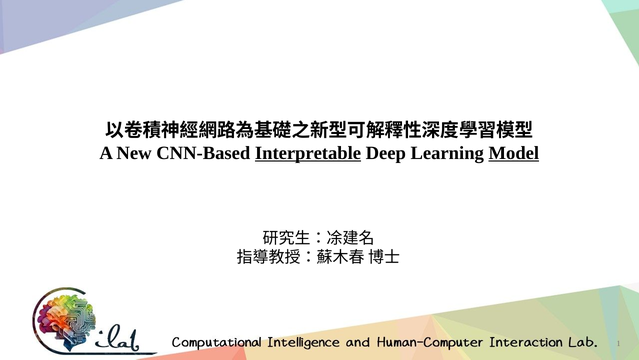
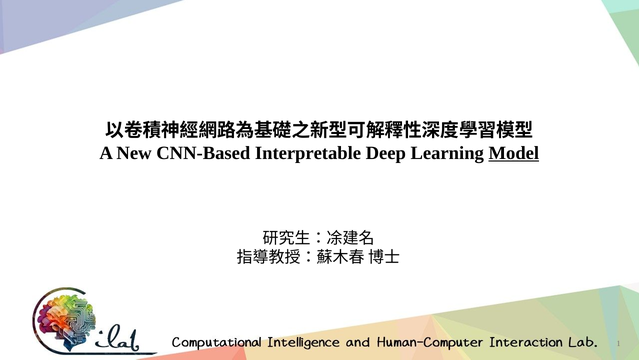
Interpretable underline: present -> none
